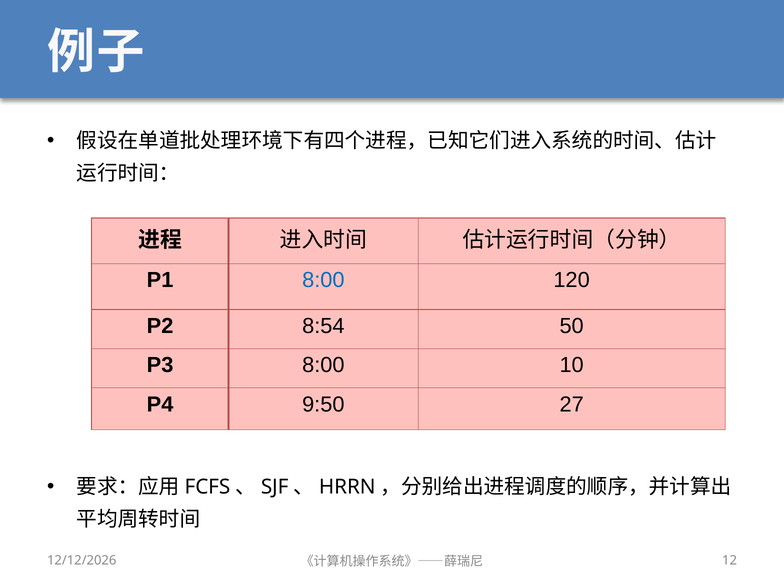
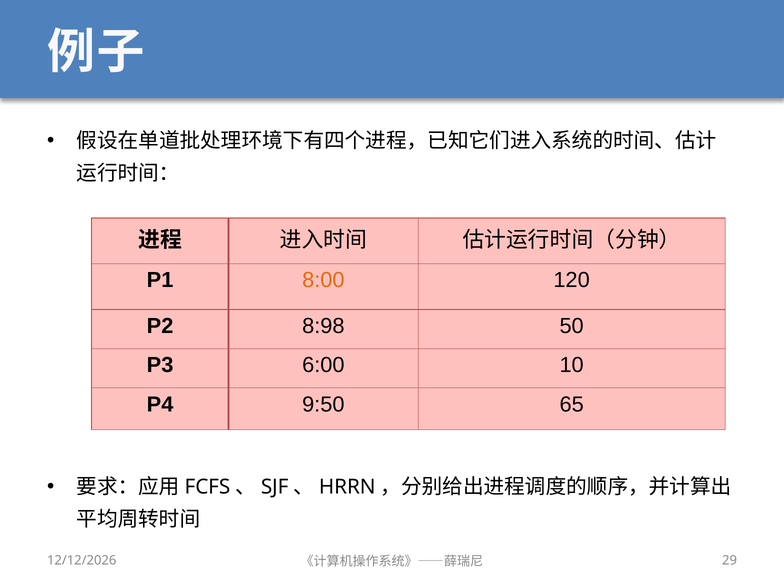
8:00 at (323, 280) colour: blue -> orange
8:54: 8:54 -> 8:98
P3 8:00: 8:00 -> 6:00
27: 27 -> 65
12: 12 -> 29
